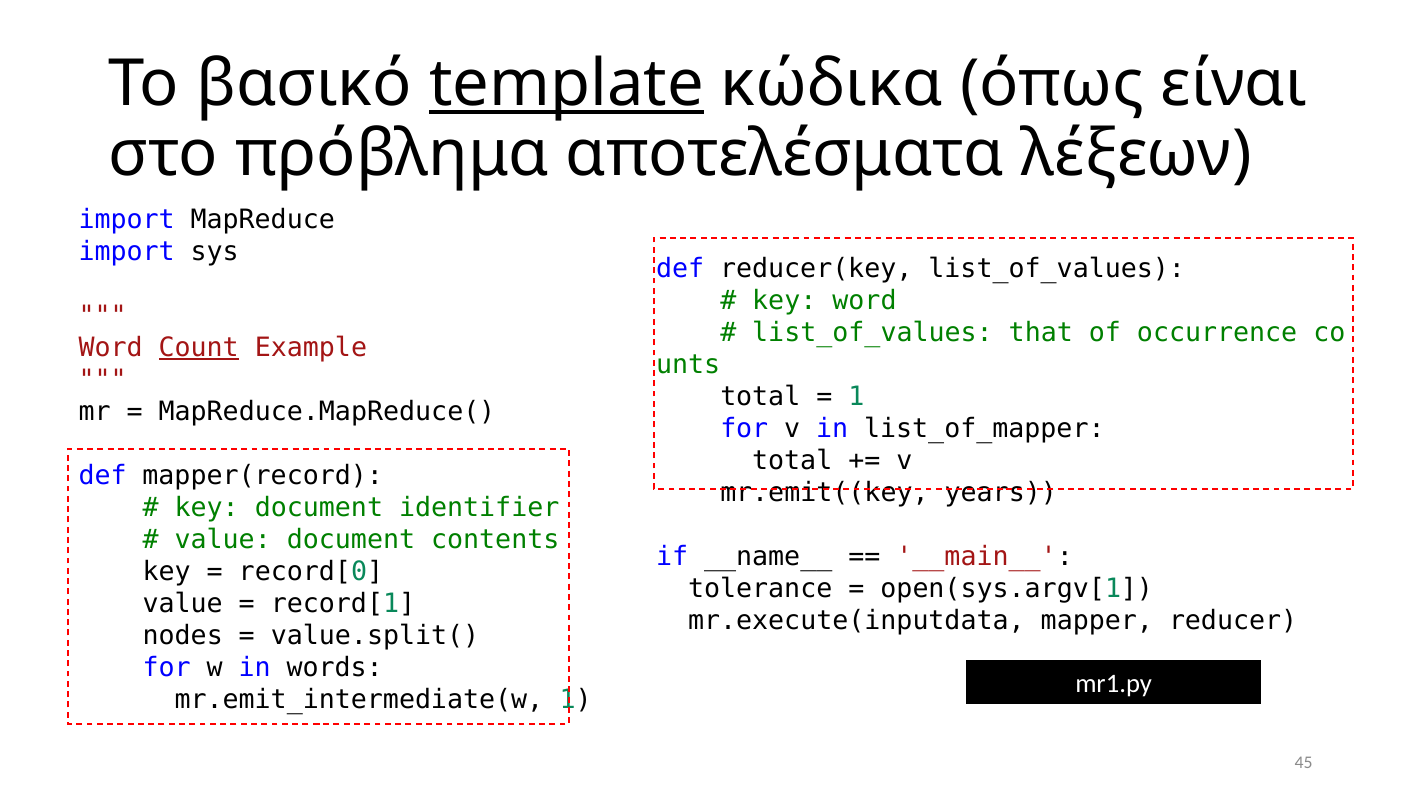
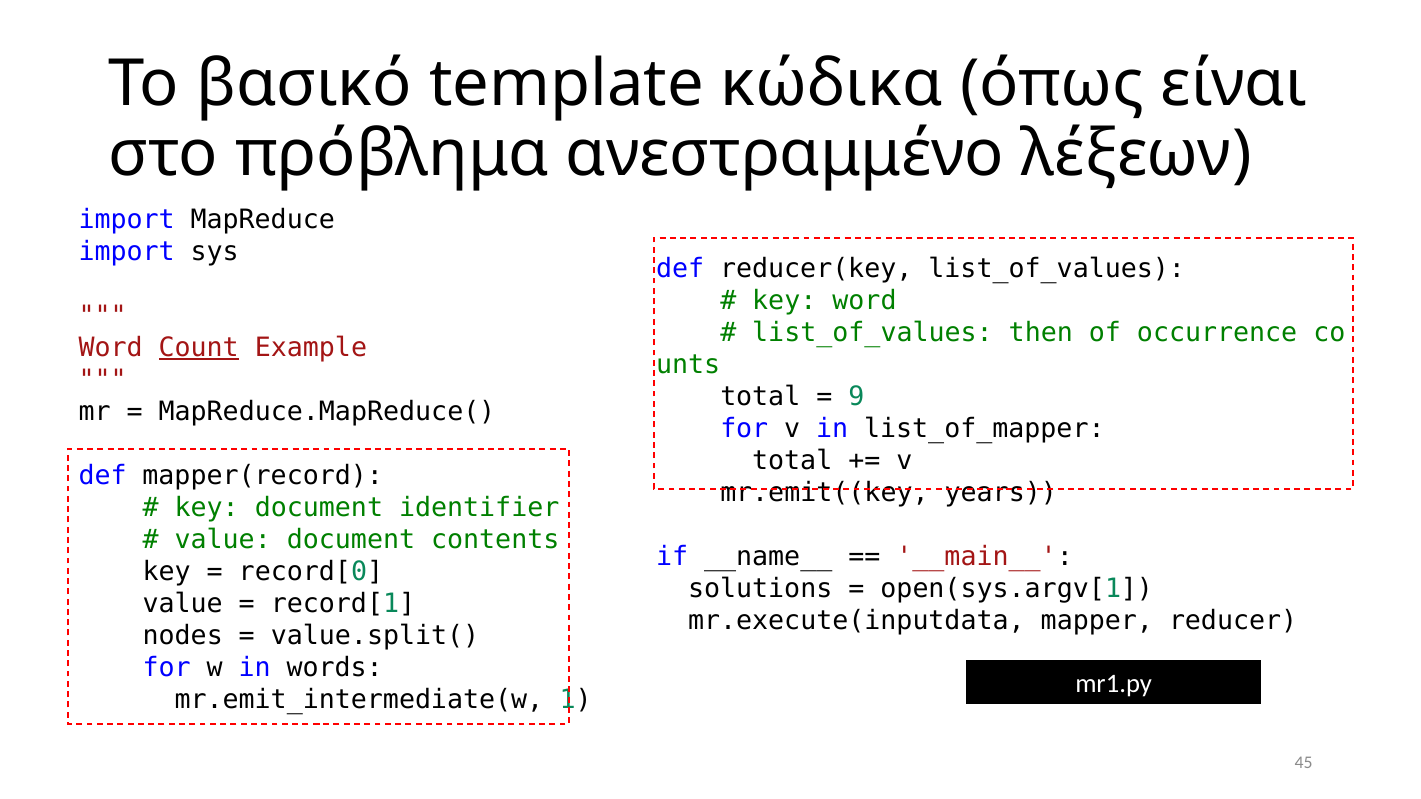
template underline: present -> none
αποτελέσματα: αποτελέσματα -> ανεστραμμένο
that: that -> then
1 at (856, 397): 1 -> 9
tolerance: tolerance -> solutions
